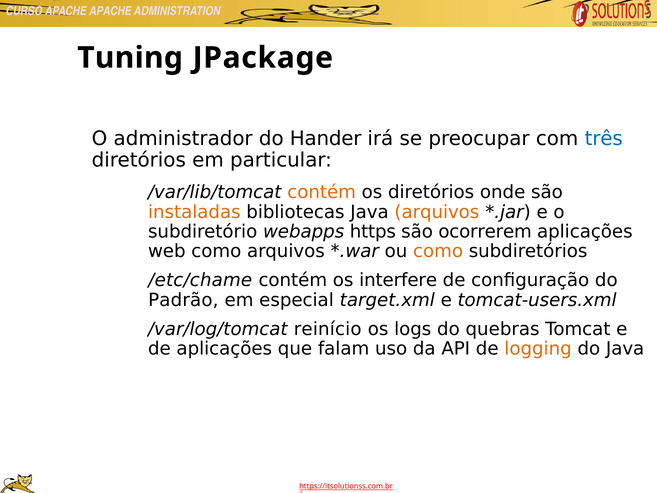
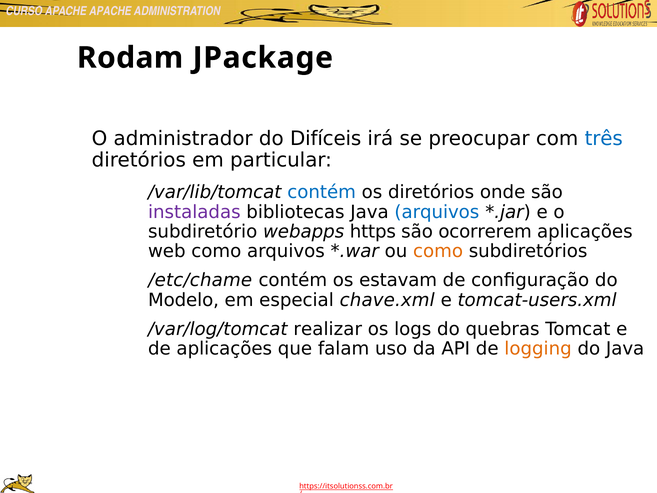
Tuning: Tuning -> Rodam
Hander: Hander -> Difíceis
contém at (322, 192) colour: orange -> blue
instaladas colour: orange -> purple
arquivos at (437, 212) colour: orange -> blue
interfere: interfere -> estavam
Padrão: Padrão -> Modelo
target.xml: target.xml -> chave.xml
reinício: reinício -> realizar
